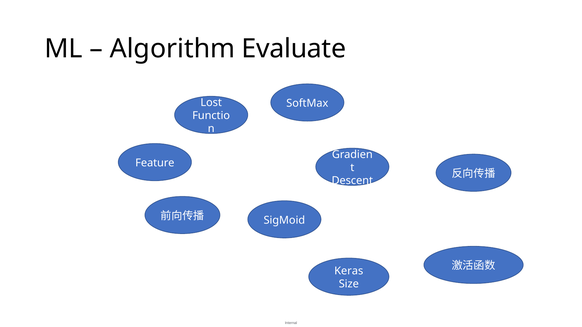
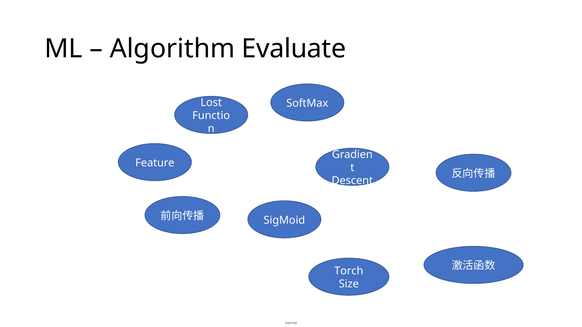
Keras: Keras -> Torch
